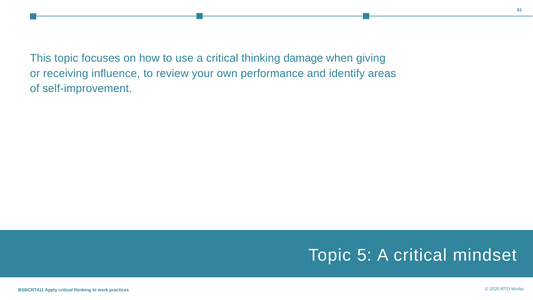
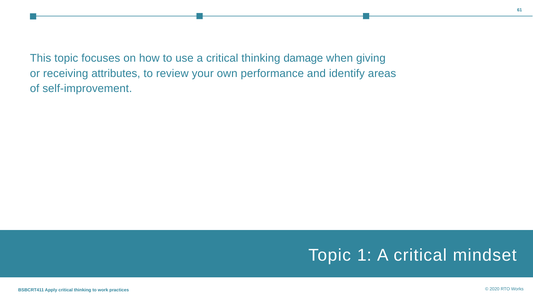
influence: influence -> attributes
5 at (364, 255): 5 -> 1
